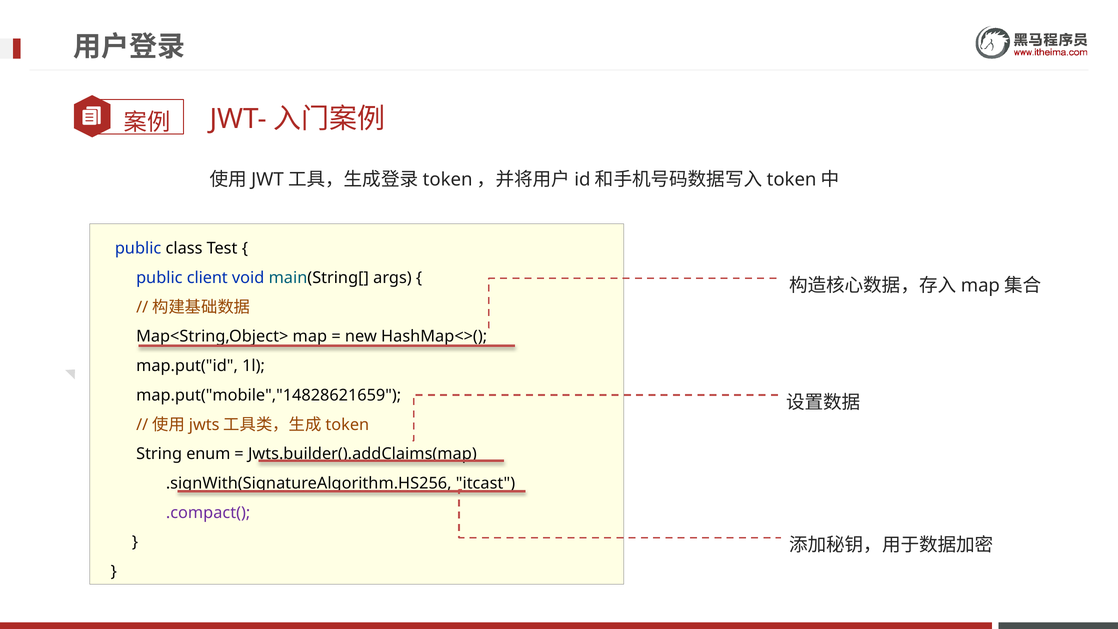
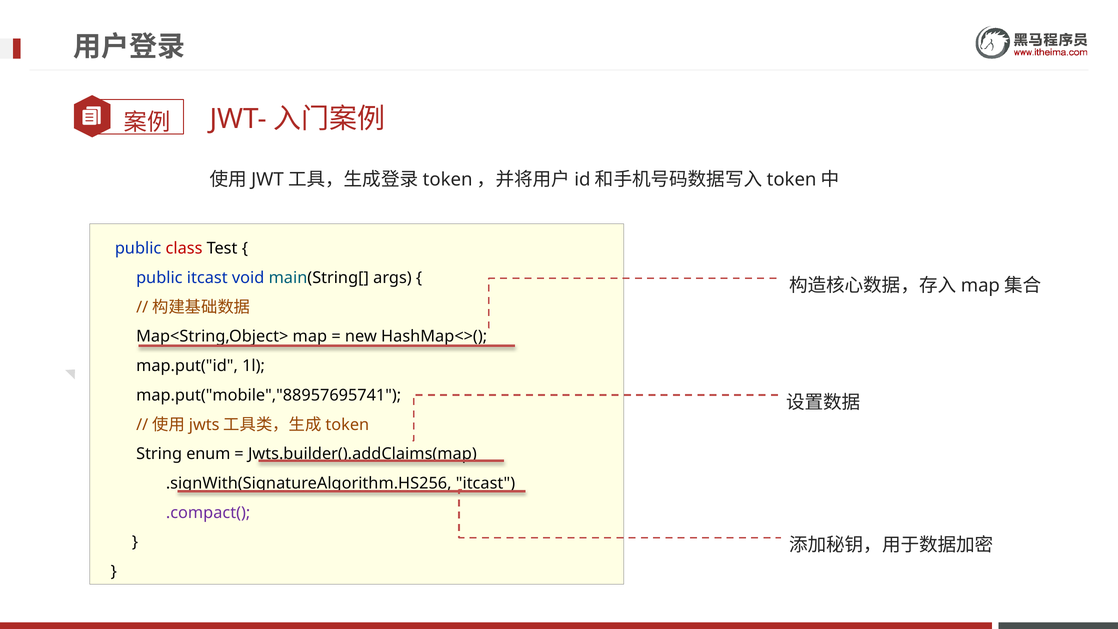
class colour: black -> red
public client: client -> itcast
map.put("mobile","14828621659: map.put("mobile","14828621659 -> map.put("mobile","88957695741
